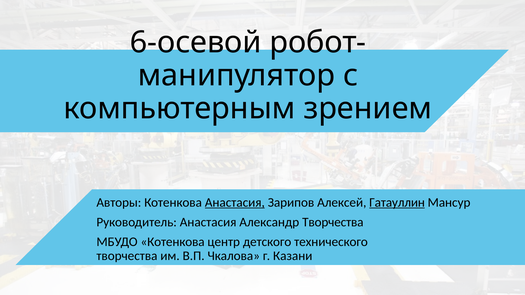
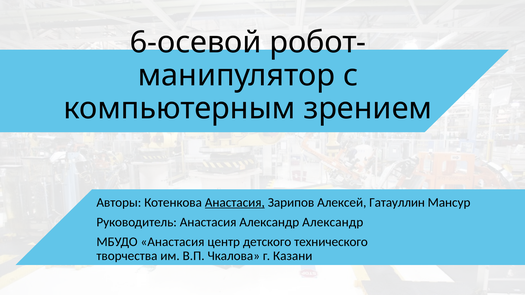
Гатауллин underline: present -> none
Александр Творчества: Творчества -> Александр
МБУДО Котенкова: Котенкова -> Анастасия
